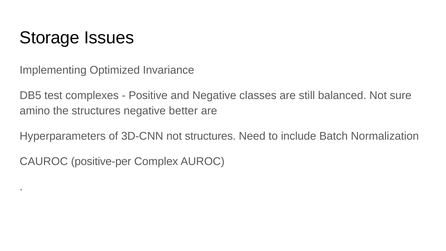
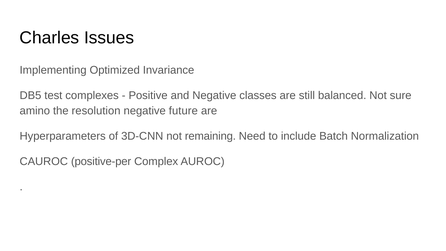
Storage: Storage -> Charles
the structures: structures -> resolution
better: better -> future
not structures: structures -> remaining
